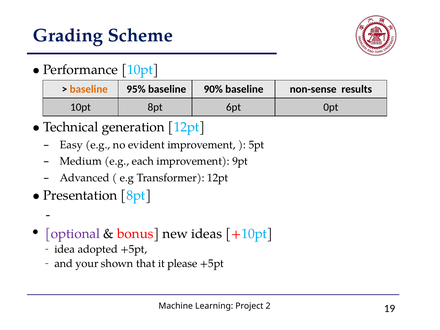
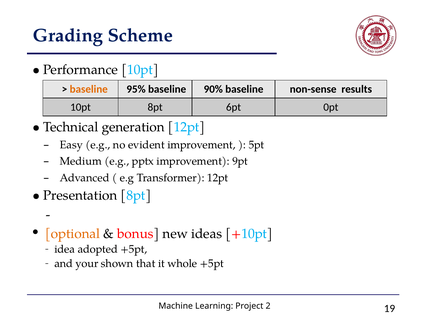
each: each -> pptx
optional colour: purple -> orange
please: please -> whole
